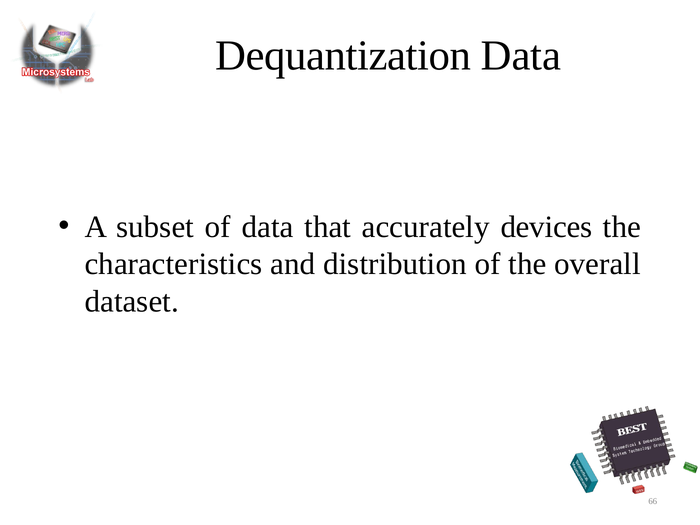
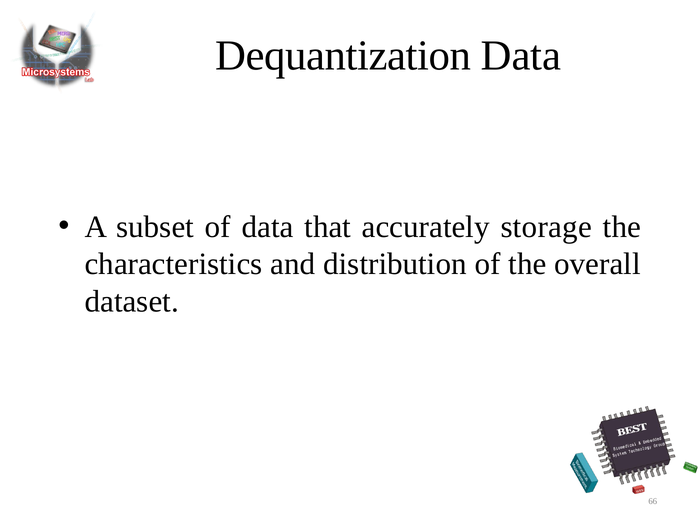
devices: devices -> storage
